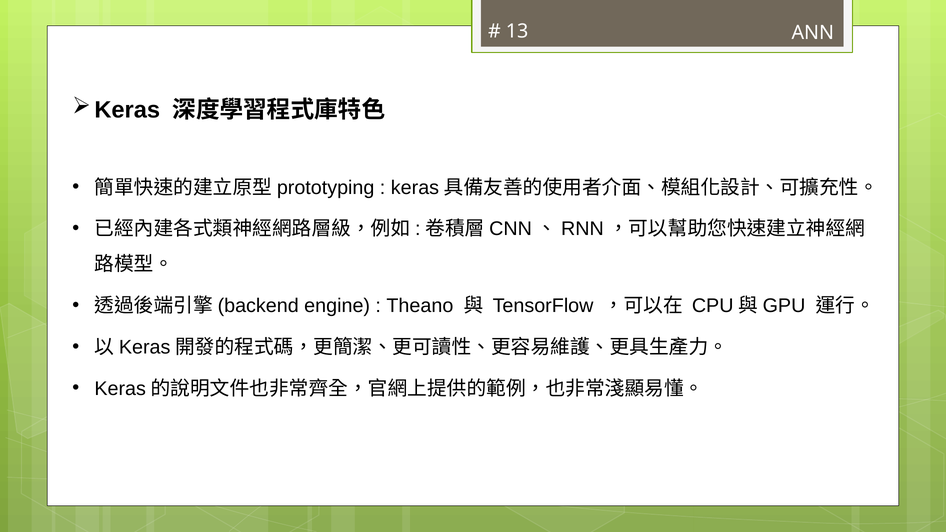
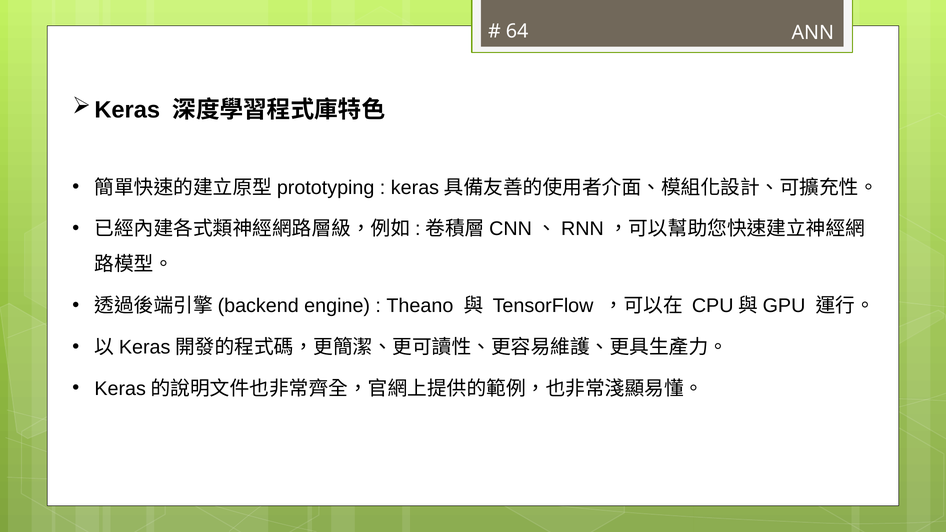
13: 13 -> 64
